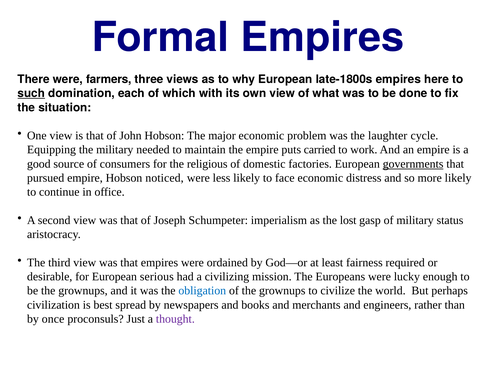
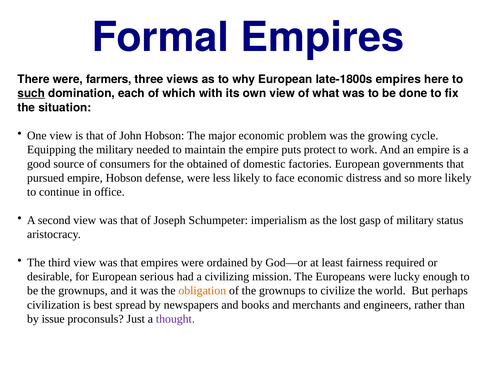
laughter: laughter -> growing
carried: carried -> protect
religious: religious -> obtained
governments underline: present -> none
noticed: noticed -> defense
obligation colour: blue -> orange
once: once -> issue
